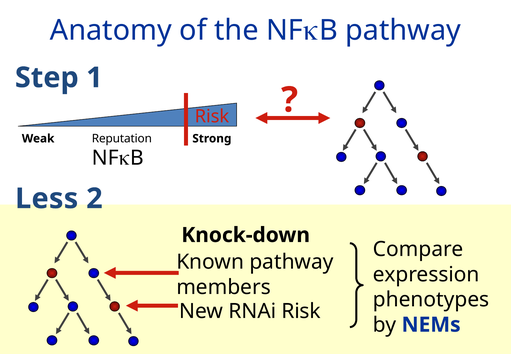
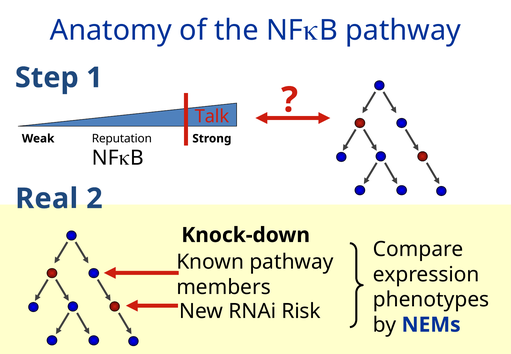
Risk at (212, 116): Risk -> Talk
Less: Less -> Real
